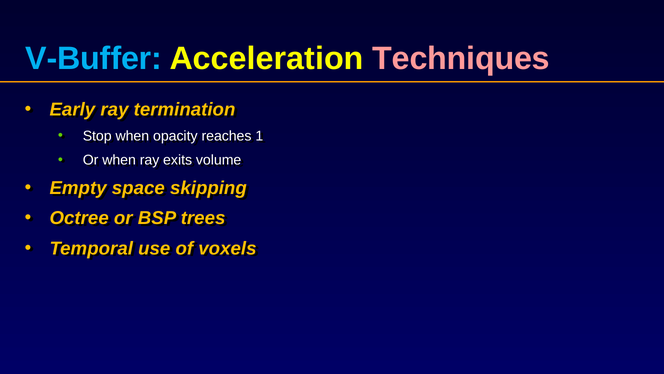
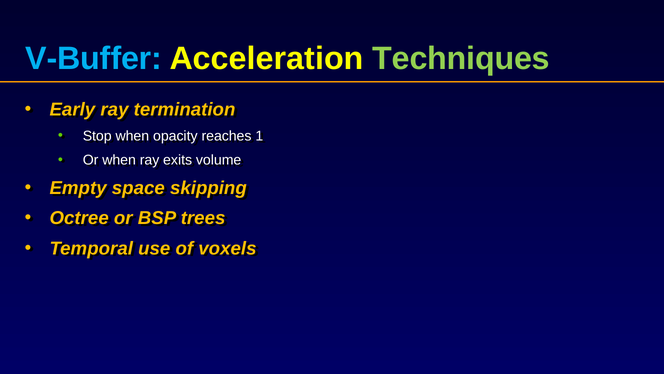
Techniques colour: pink -> light green
